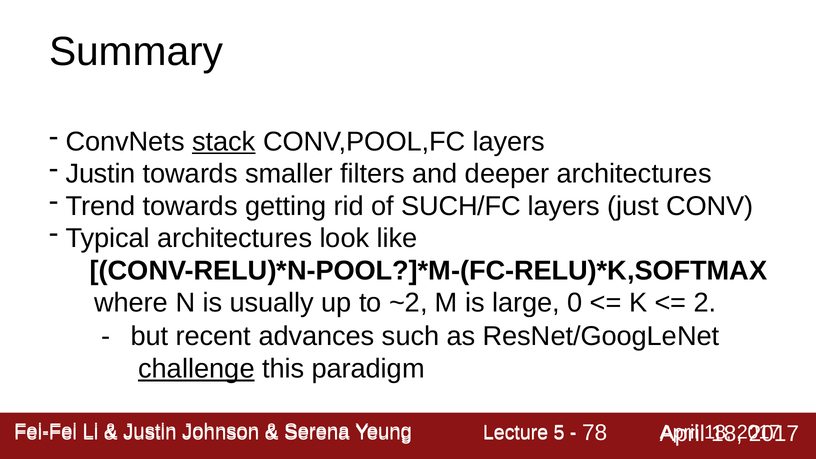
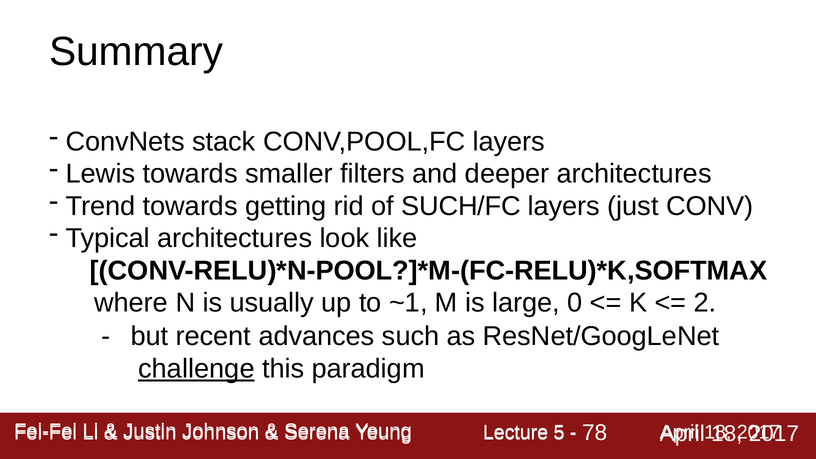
stack underline: present -> none
Justin at (101, 174): Justin -> Lewis
~2: ~2 -> ~1
